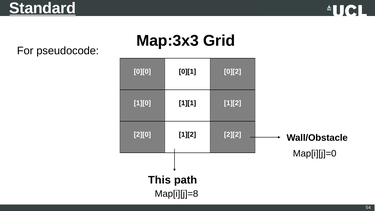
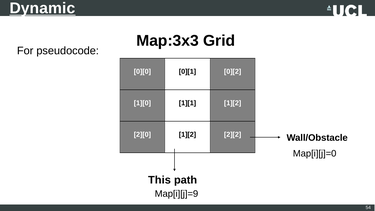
Standard: Standard -> Dynamic
Map[i][j]=8: Map[i][j]=8 -> Map[i][j]=9
